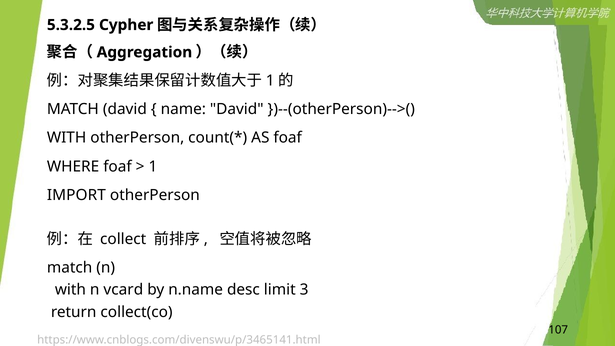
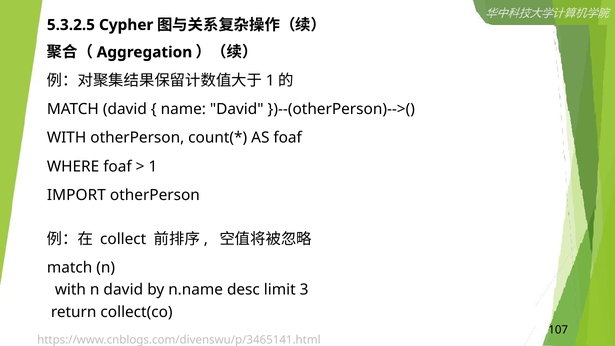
n vcard: vcard -> david
